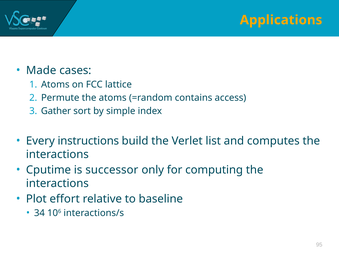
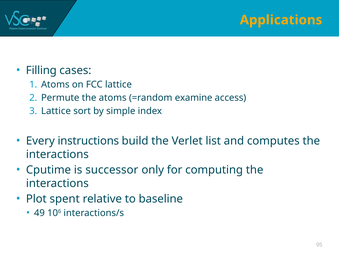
Made: Made -> Filling
contains: contains -> examine
Gather at (56, 111): Gather -> Lattice
effort: effort -> spent
34: 34 -> 49
